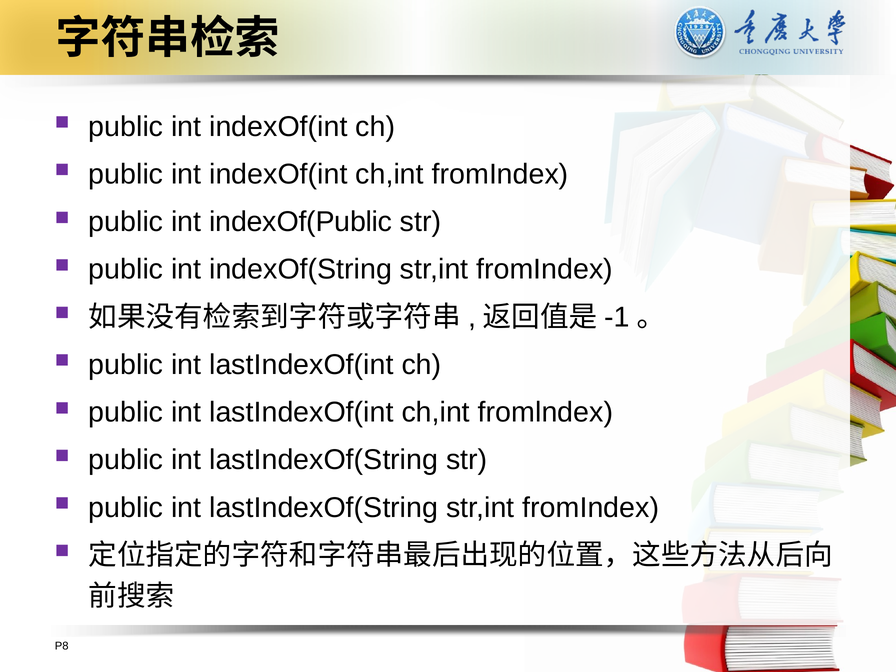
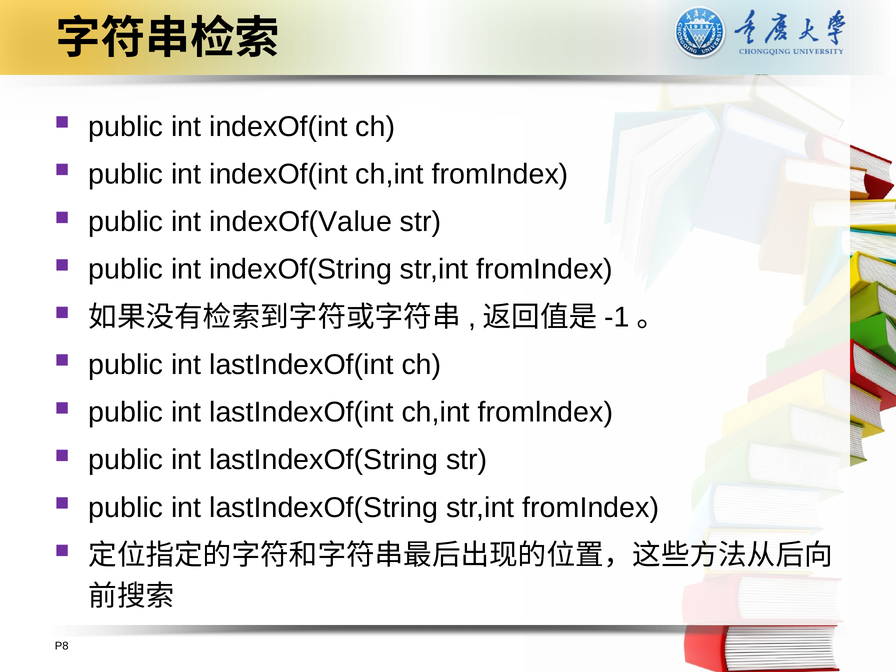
indexOf(Public: indexOf(Public -> indexOf(Value
